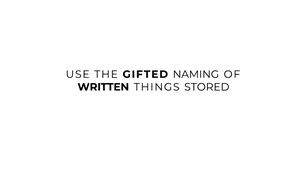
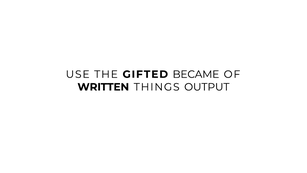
NAMING: NAMING -> BECAME
STORED: STORED -> OUTPUT
